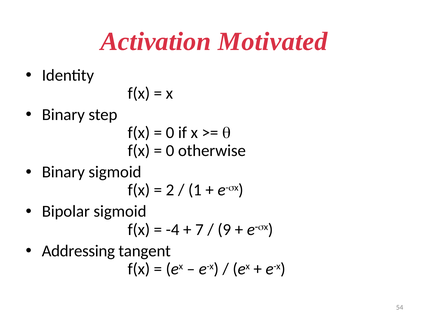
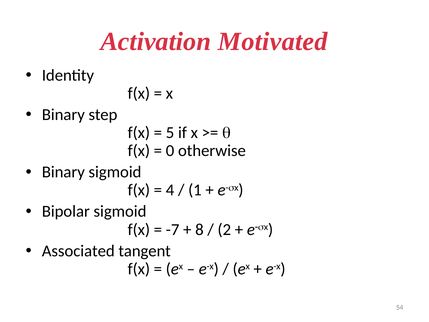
0 at (170, 133): 0 -> 5
2: 2 -> 4
-4: -4 -> -7
7: 7 -> 8
9: 9 -> 2
Addressing: Addressing -> Associated
